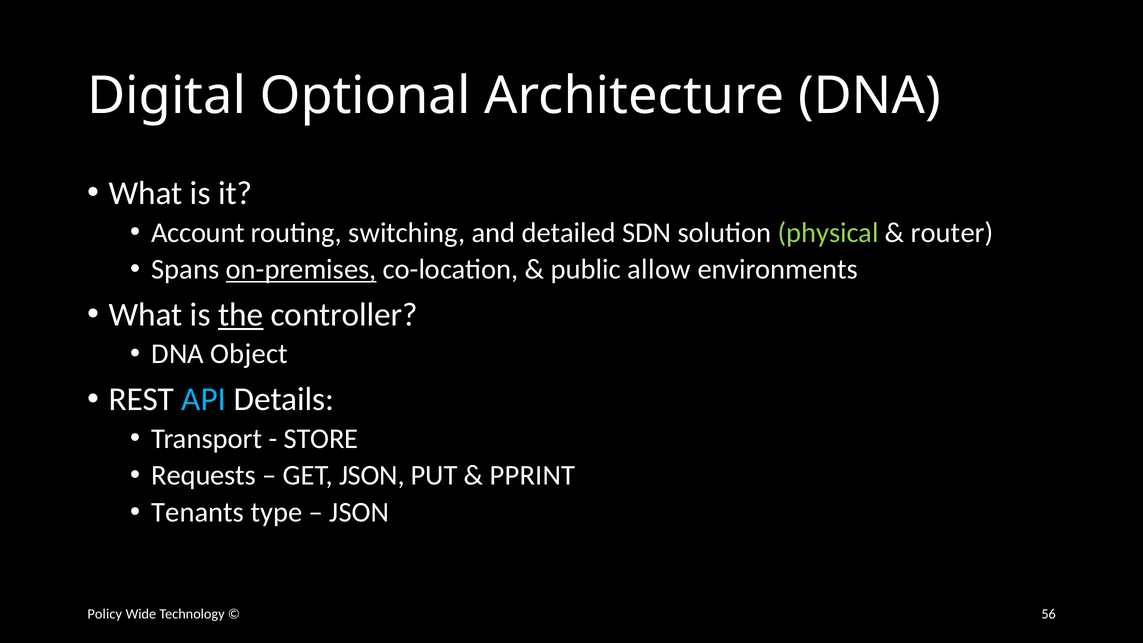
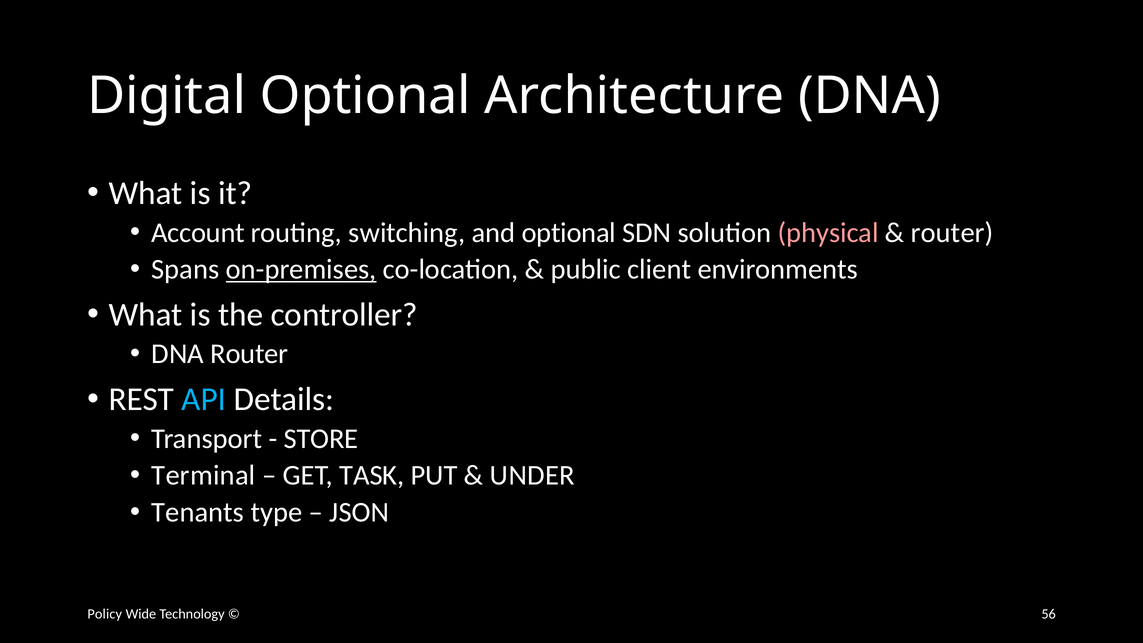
and detailed: detailed -> optional
physical colour: light green -> pink
allow: allow -> client
the underline: present -> none
DNA Object: Object -> Router
Requests: Requests -> Terminal
GET JSON: JSON -> TASK
PPRINT: PPRINT -> UNDER
